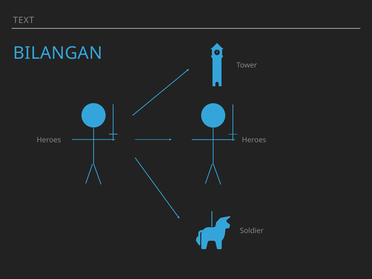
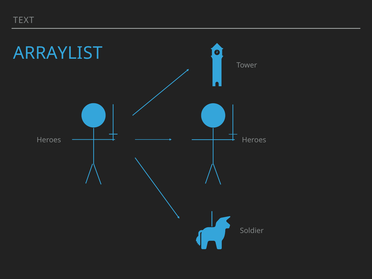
BILANGAN: BILANGAN -> ARRAYLIST
